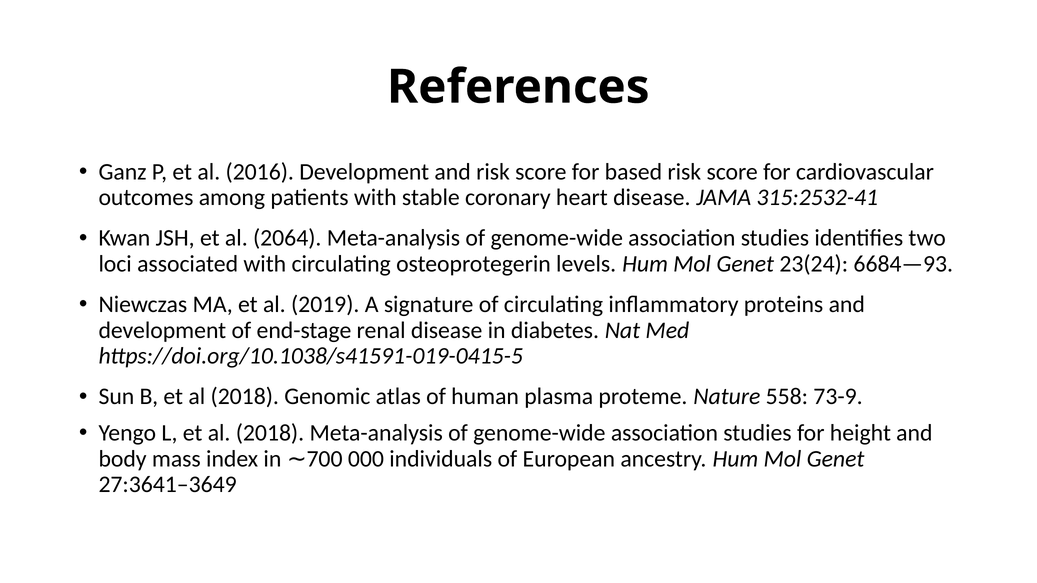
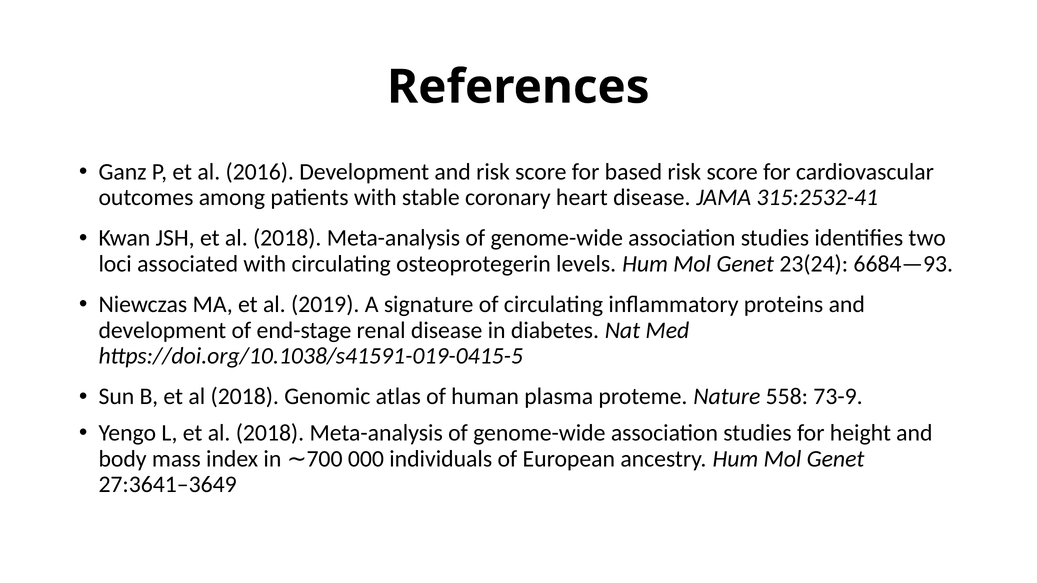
JSH et al 2064: 2064 -> 2018
